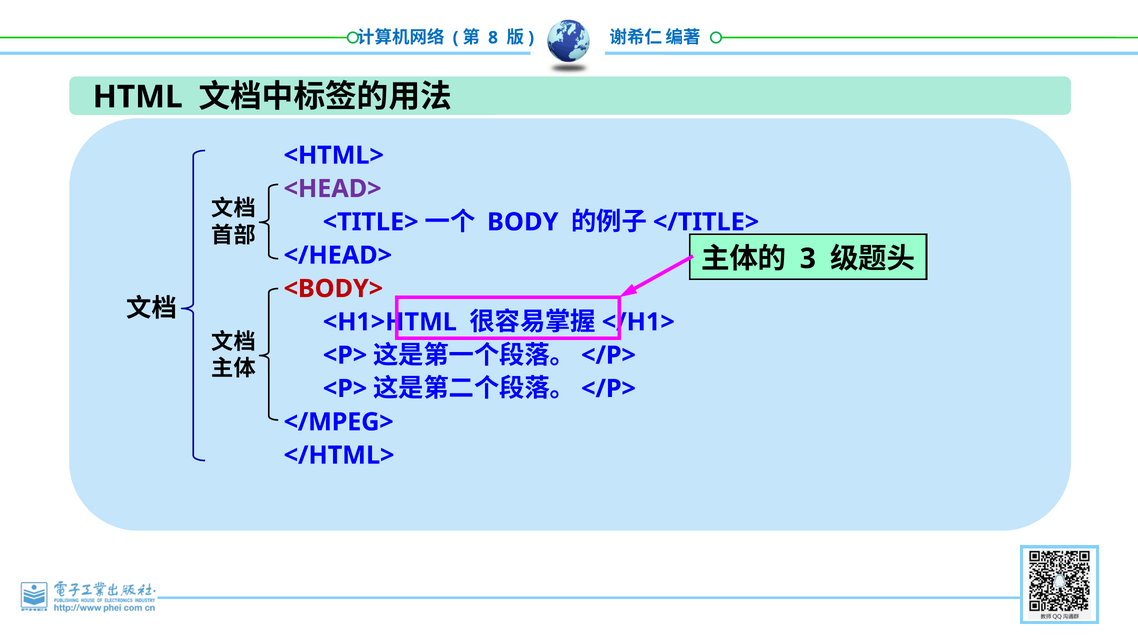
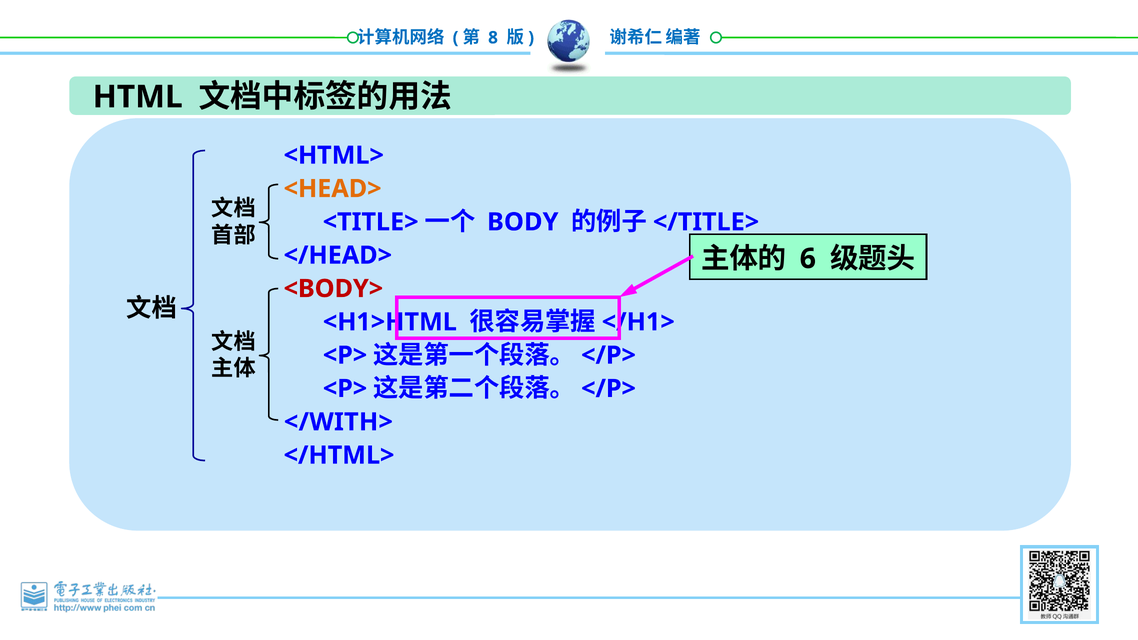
<HEAD> colour: purple -> orange
3: 3 -> 6
</MPEG>: </MPEG> -> </WITH>
